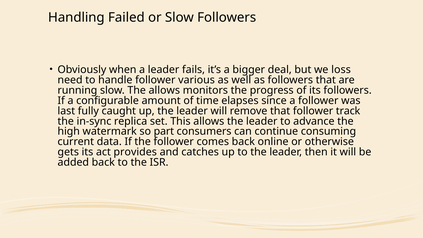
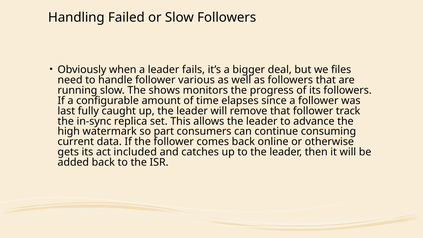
loss: loss -> files
The allows: allows -> shows
provides: provides -> included
